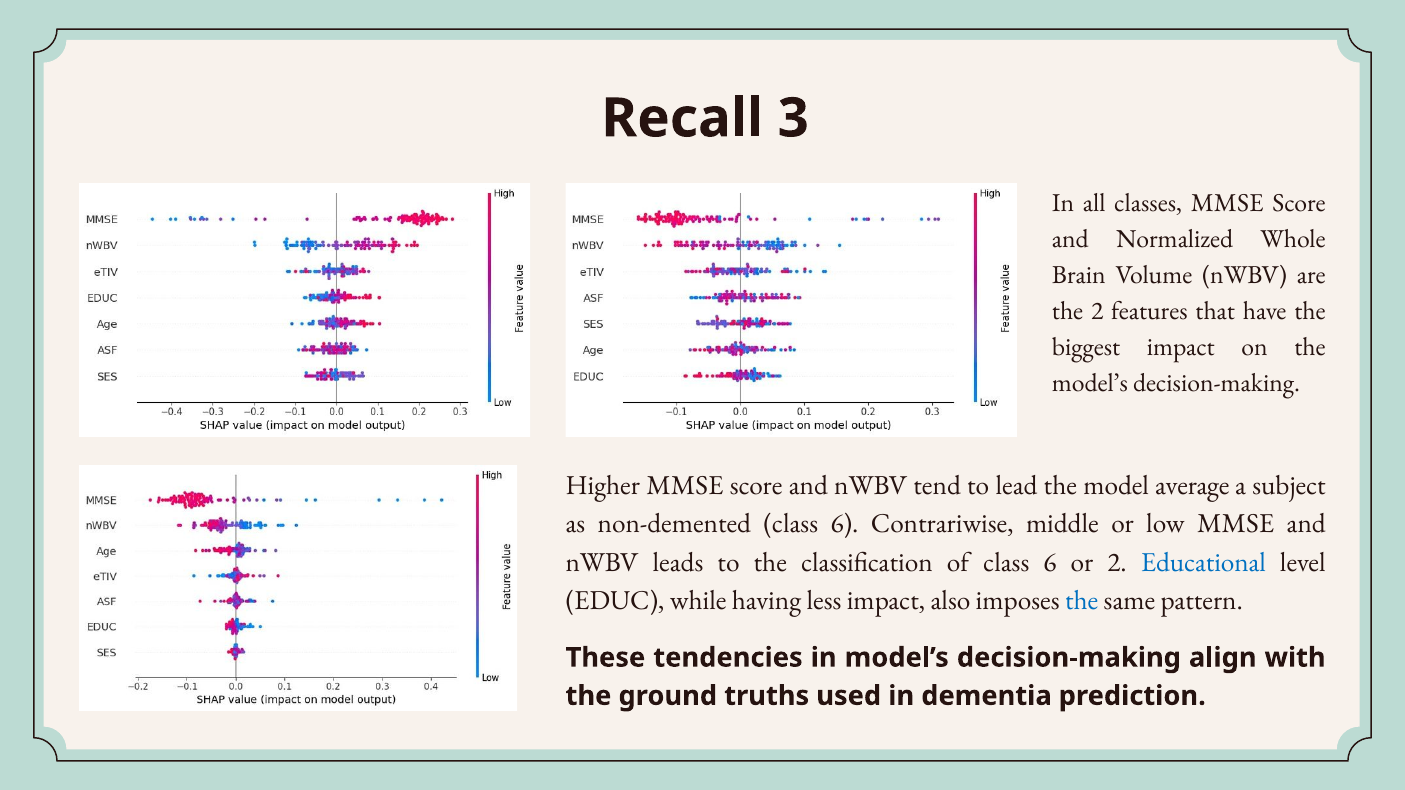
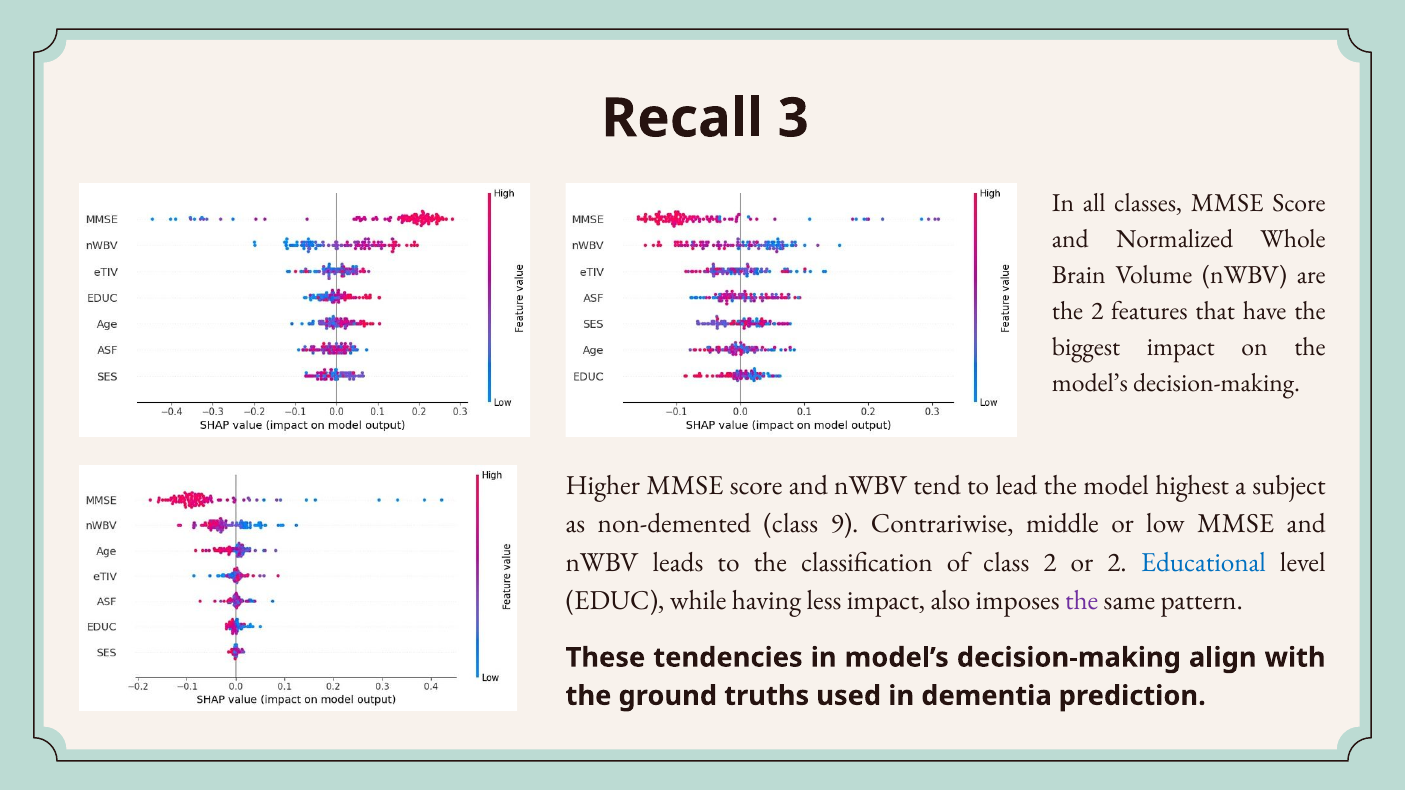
average: average -> highest
non-demented class 6: 6 -> 9
of class 6: 6 -> 2
the at (1082, 601) colour: blue -> purple
